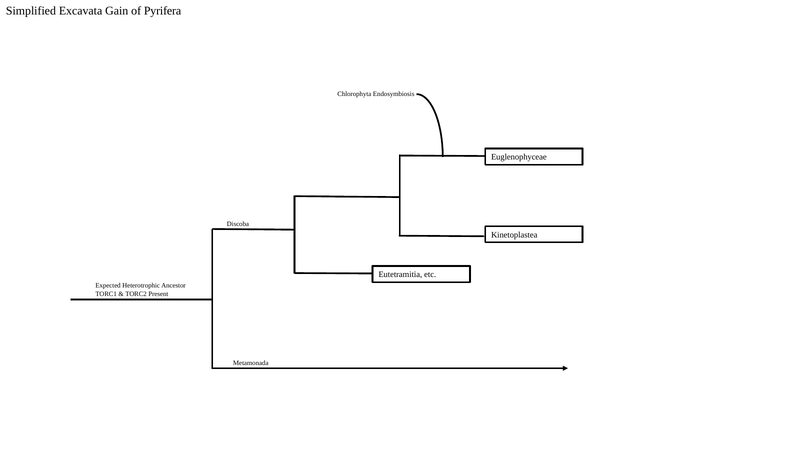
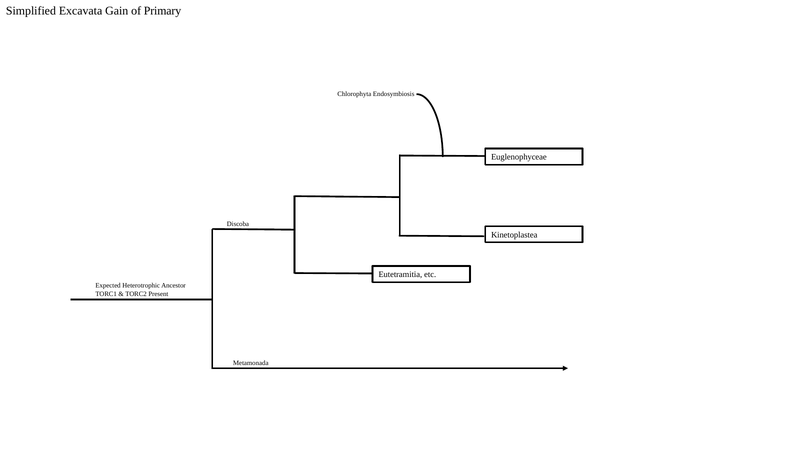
Pyrifera: Pyrifera -> Primary
